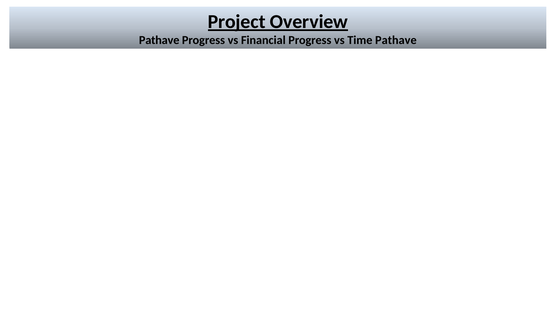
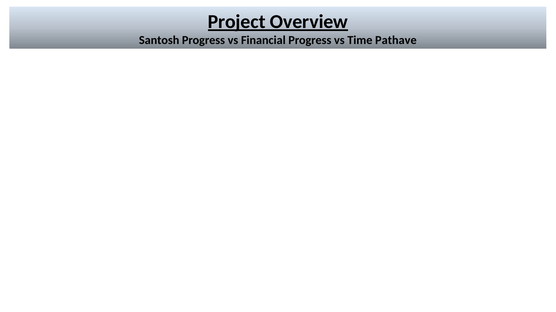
Pathave at (159, 40): Pathave -> Santosh
